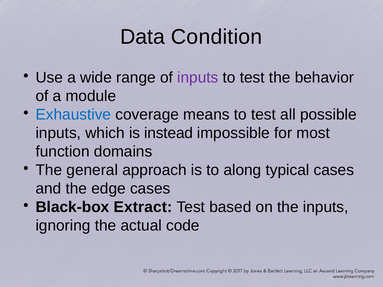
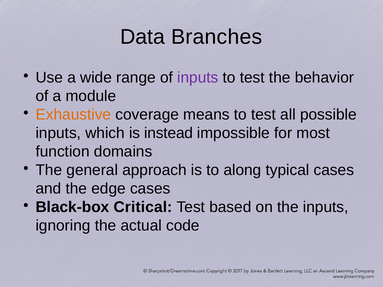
Condition: Condition -> Branches
Exhaustive colour: blue -> orange
Extract: Extract -> Critical
